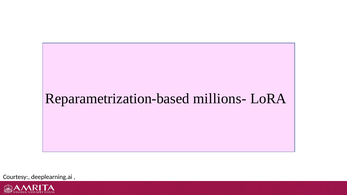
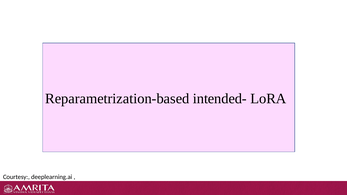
millions-: millions- -> intended-
